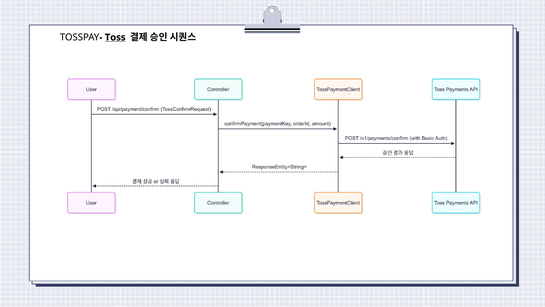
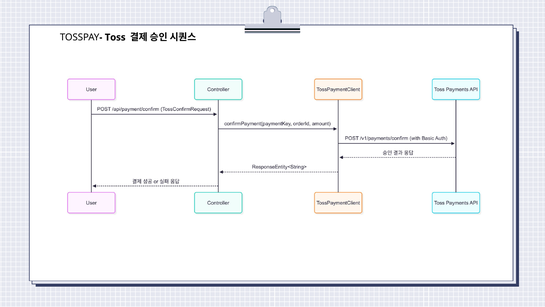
Toss underline: present -> none
